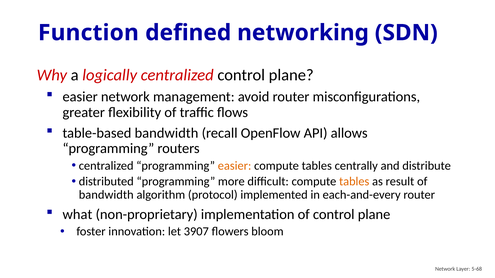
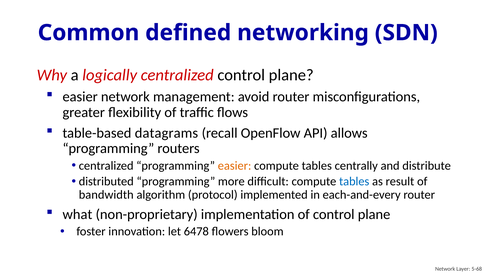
Function: Function -> Common
table-based bandwidth: bandwidth -> datagrams
tables at (354, 182) colour: orange -> blue
3907: 3907 -> 6478
